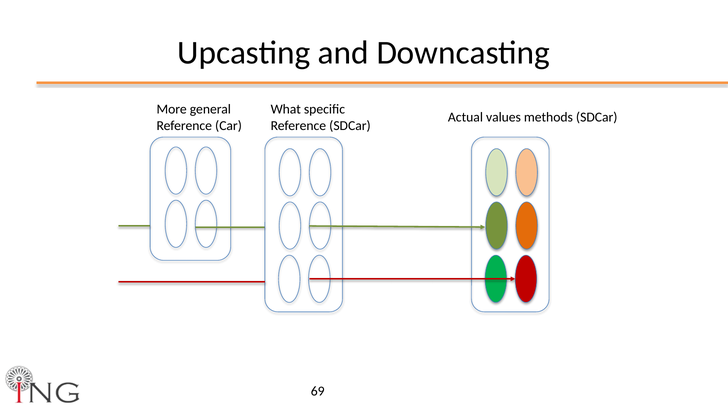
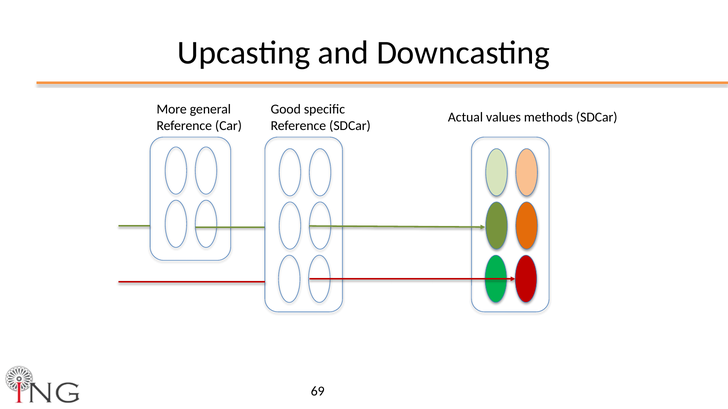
What: What -> Good
